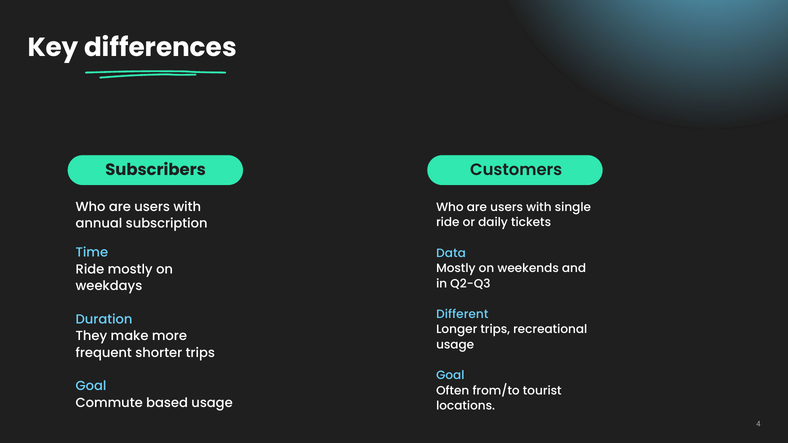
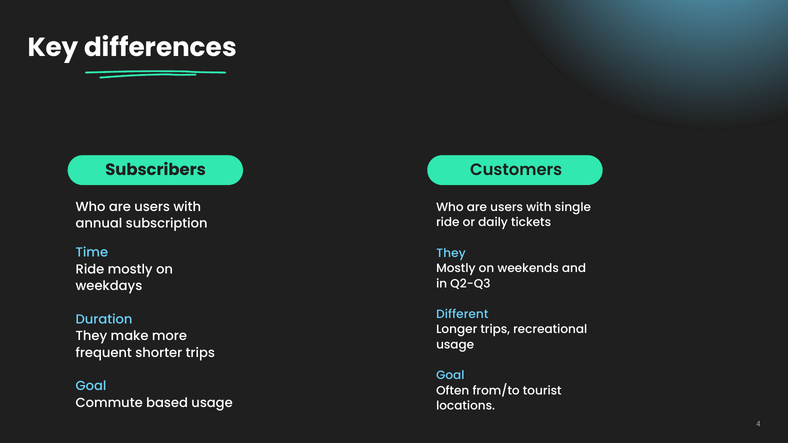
Data at (451, 253): Data -> They
